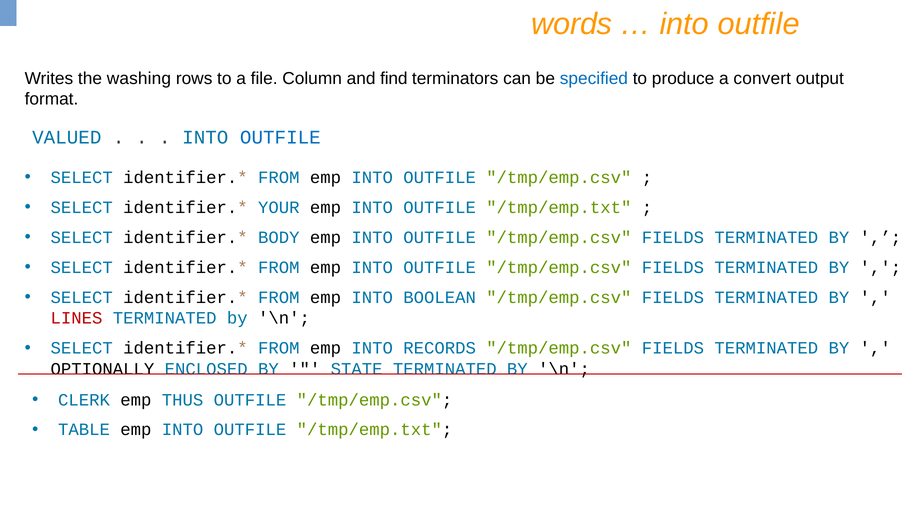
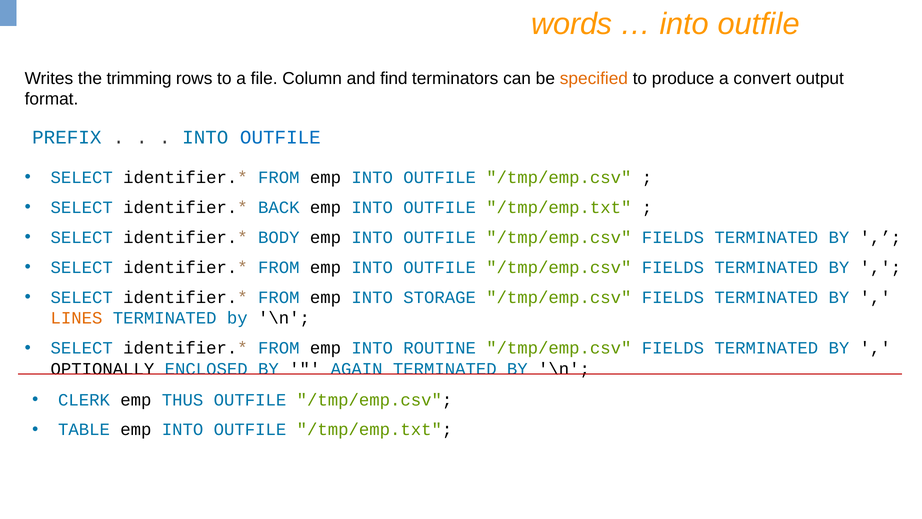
washing: washing -> trimming
specified colour: blue -> orange
VALUED: VALUED -> PREFIX
YOUR: YOUR -> BACK
BOOLEAN: BOOLEAN -> STORAGE
LINES colour: red -> orange
RECORDS: RECORDS -> ROUTINE
STATE: STATE -> AGAIN
